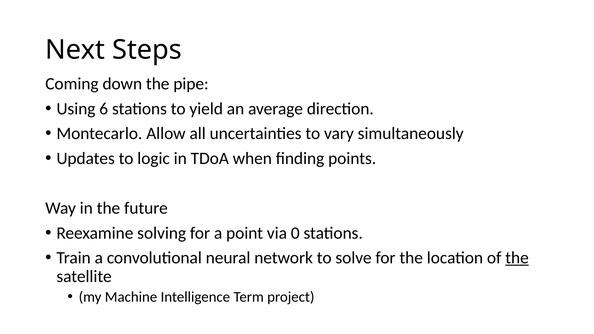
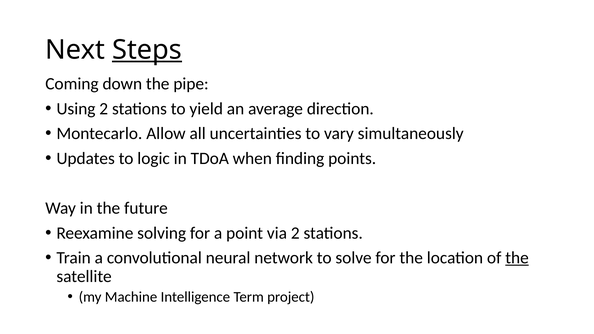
Steps underline: none -> present
Using 6: 6 -> 2
via 0: 0 -> 2
